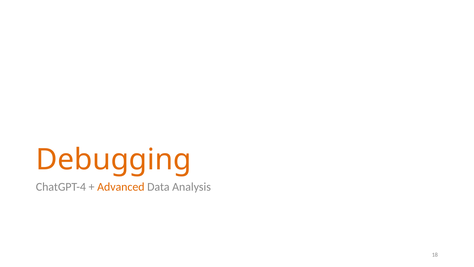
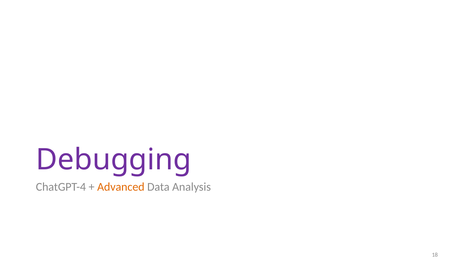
Debugging colour: orange -> purple
